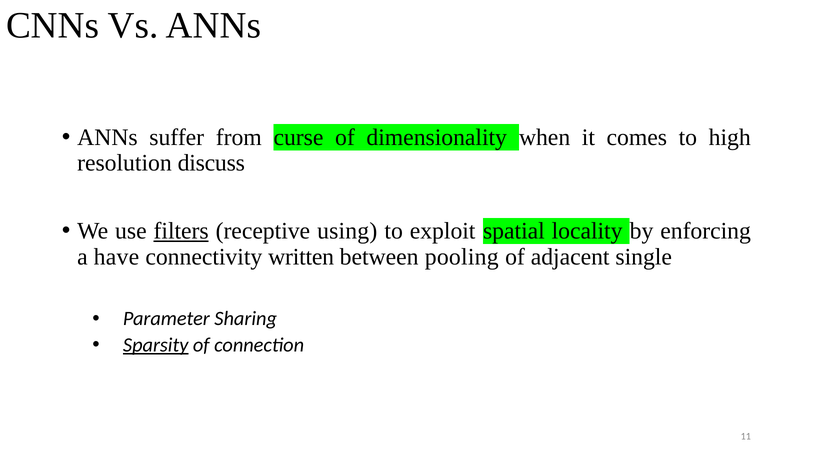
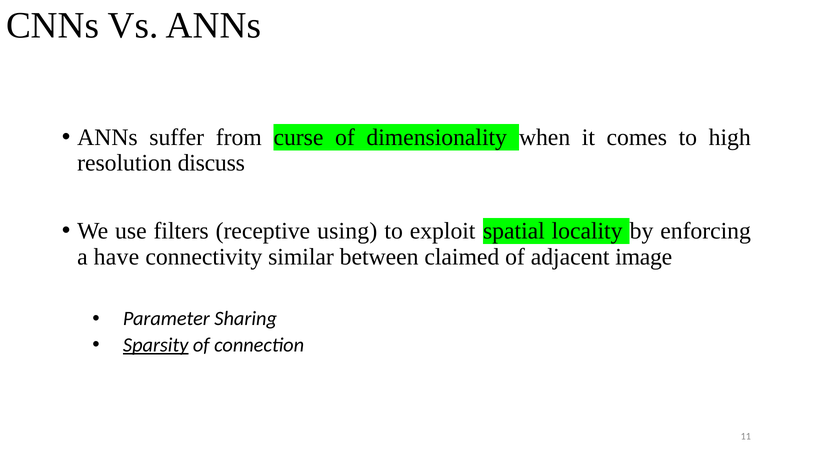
filters underline: present -> none
written: written -> similar
pooling: pooling -> claimed
single: single -> image
